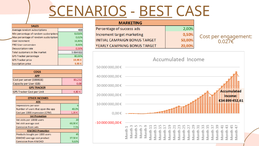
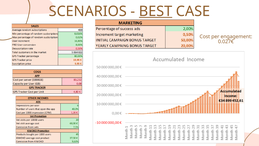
SCENARIOS underline: present -> none
